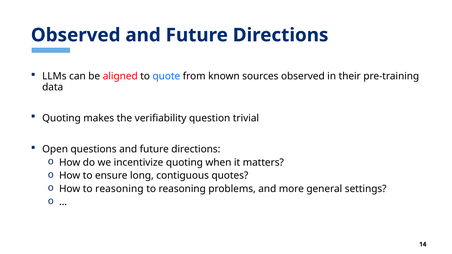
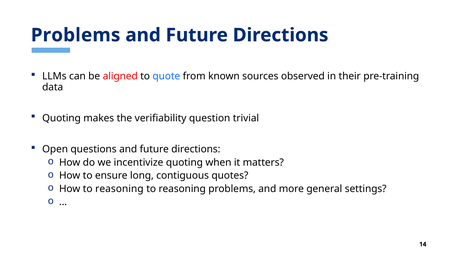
Observed at (76, 35): Observed -> Problems
